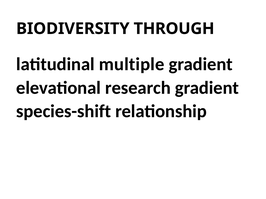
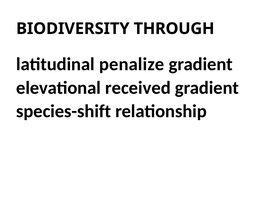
multiple: multiple -> penalize
research: research -> received
